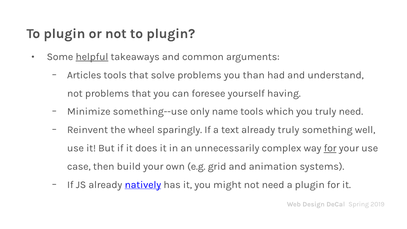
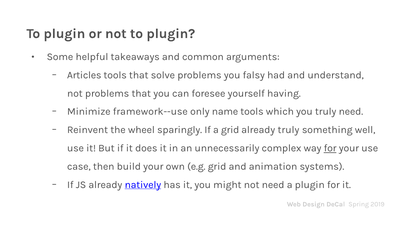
helpful underline: present -> none
than: than -> falsy
something--use: something--use -> framework--use
a text: text -> grid
